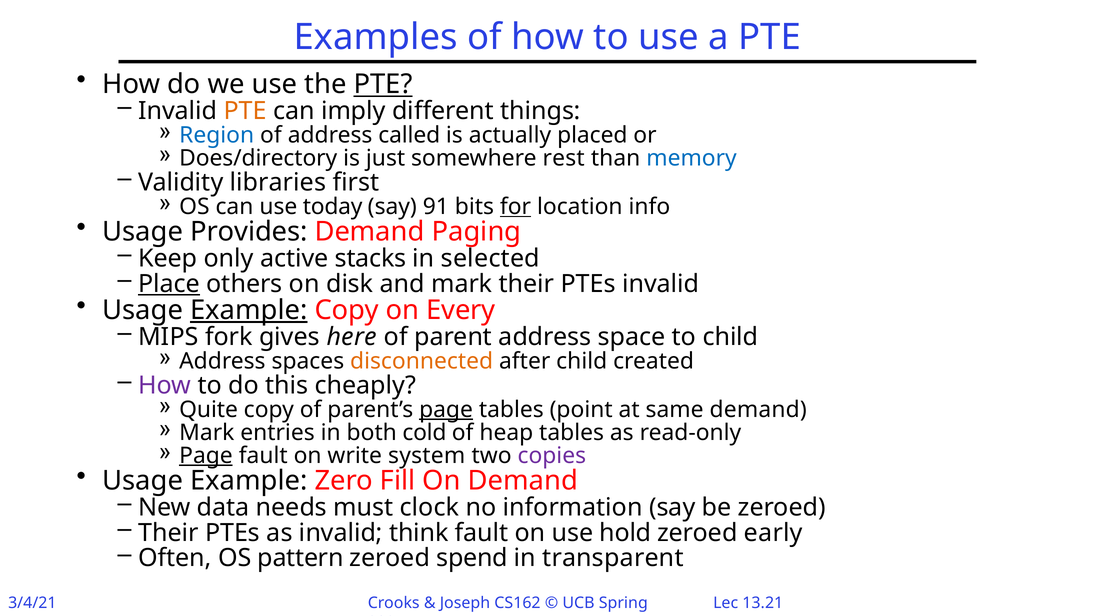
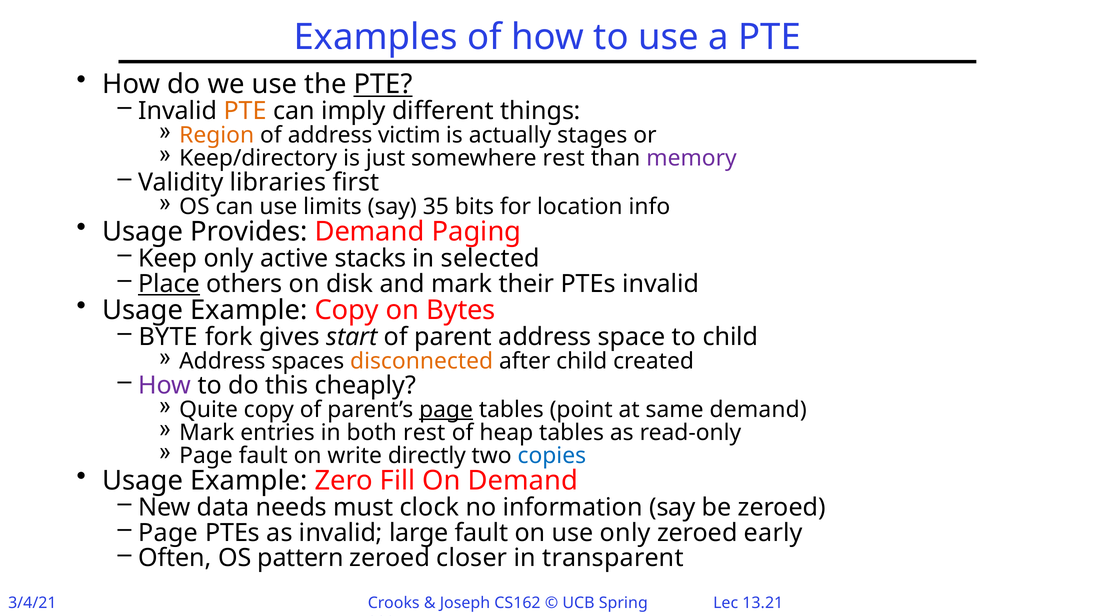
Region colour: blue -> orange
called: called -> victim
placed: placed -> stages
Does/directory: Does/directory -> Keep/directory
memory colour: blue -> purple
today: today -> limits
91: 91 -> 35
for underline: present -> none
Example at (249, 310) underline: present -> none
Every: Every -> Bytes
MIPS: MIPS -> BYTE
here: here -> start
both cold: cold -> rest
Page at (206, 456) underline: present -> none
system: system -> directly
copies colour: purple -> blue
Their at (168, 533): Their -> Page
think: think -> large
use hold: hold -> only
spend: spend -> closer
